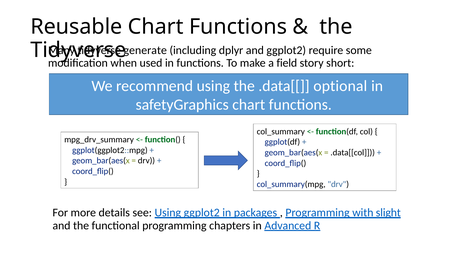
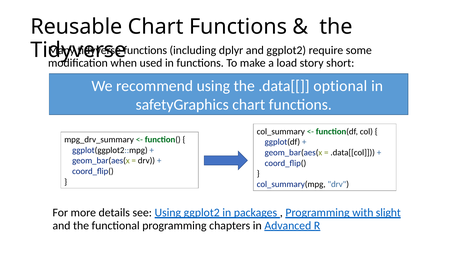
generate at (145, 50): generate -> functions
field: field -> load
